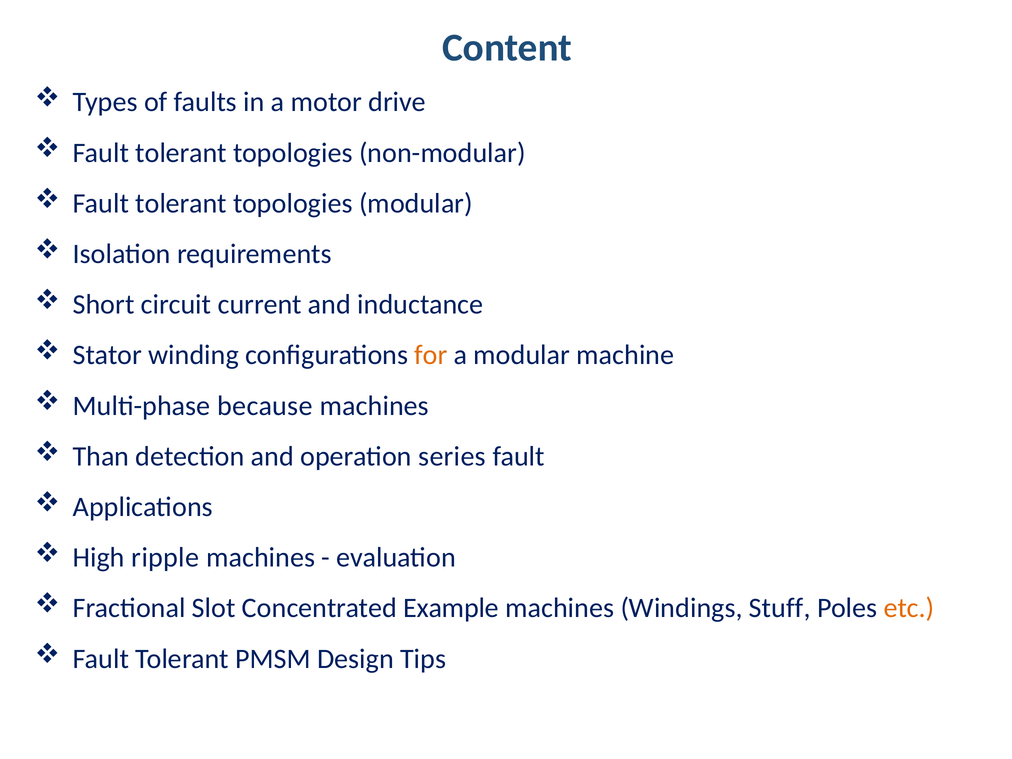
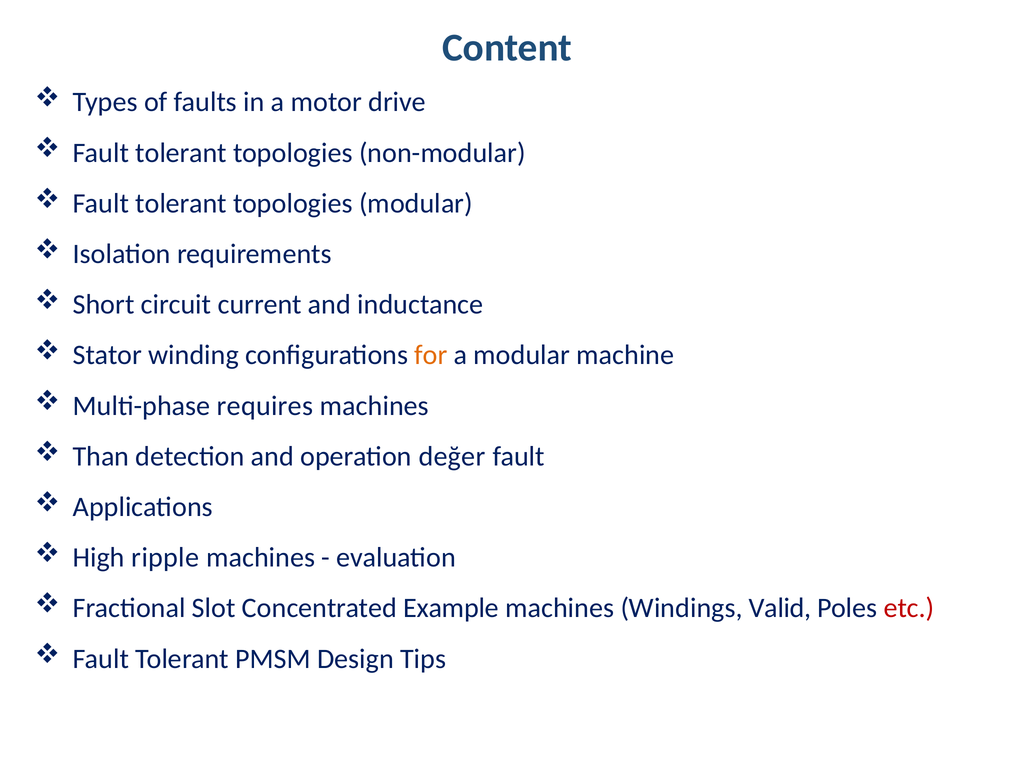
because: because -> requires
series: series -> değer
Stuff: Stuff -> Valid
etc colour: orange -> red
